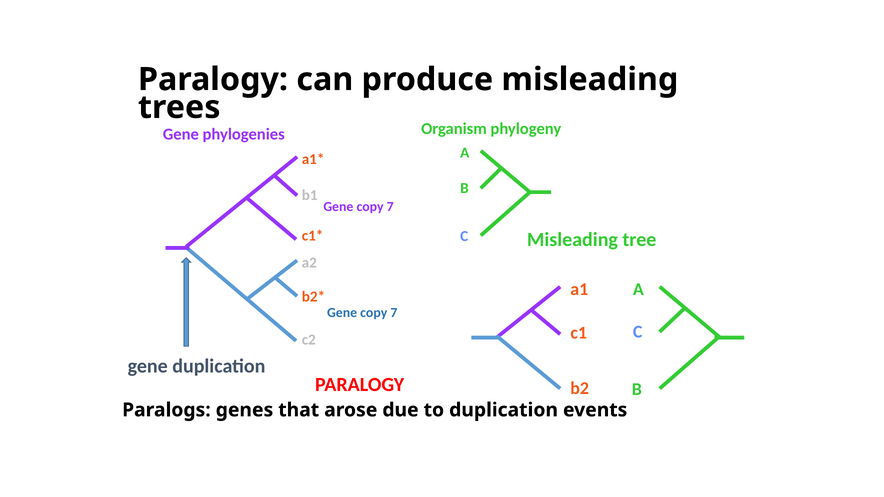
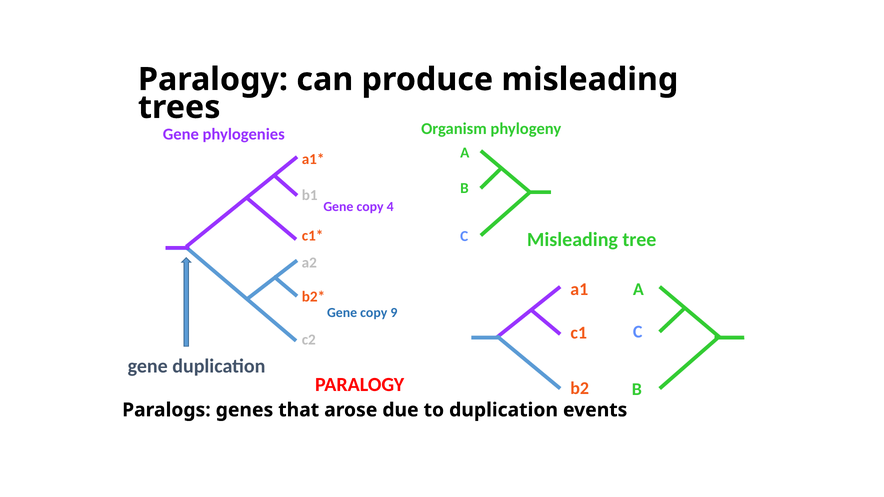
7 at (390, 207): 7 -> 4
7 at (394, 313): 7 -> 9
